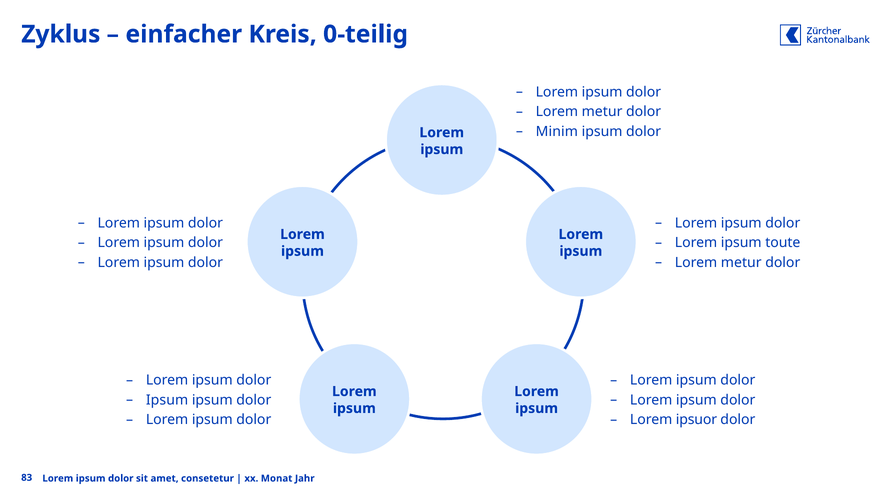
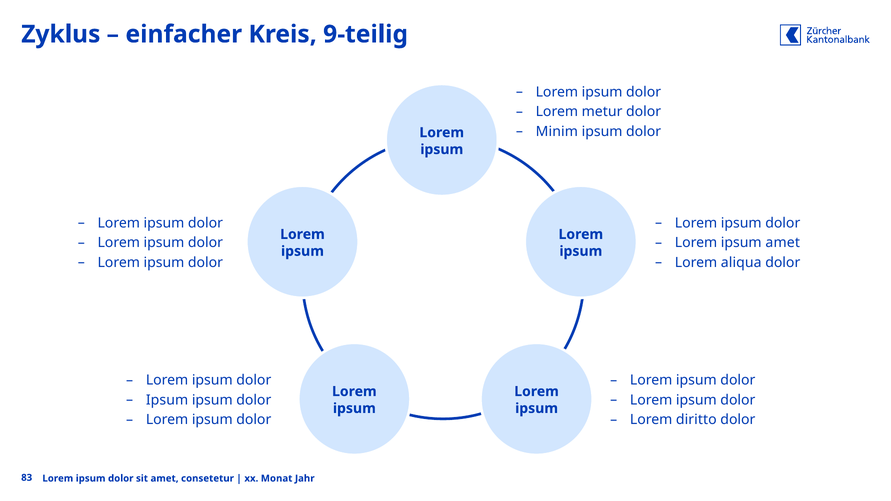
0-teilig: 0-teilig -> 9-teilig
ipsum toute: toute -> amet
metur at (741, 263): metur -> aliqua
ipsuor: ipsuor -> diritto
